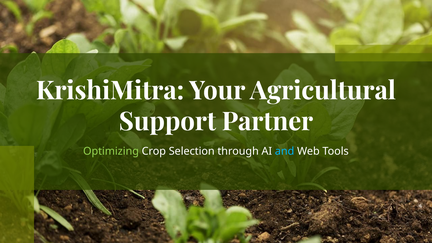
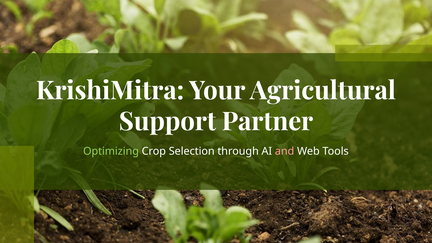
and colour: light blue -> pink
